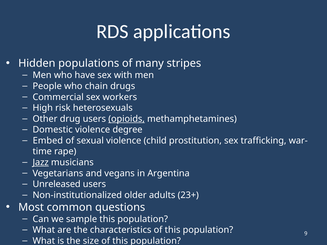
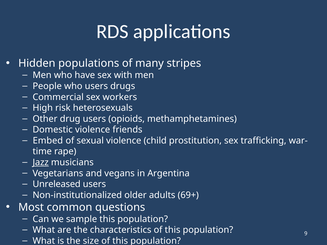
who chain: chain -> users
opioids underline: present -> none
degree: degree -> friends
23+: 23+ -> 69+
